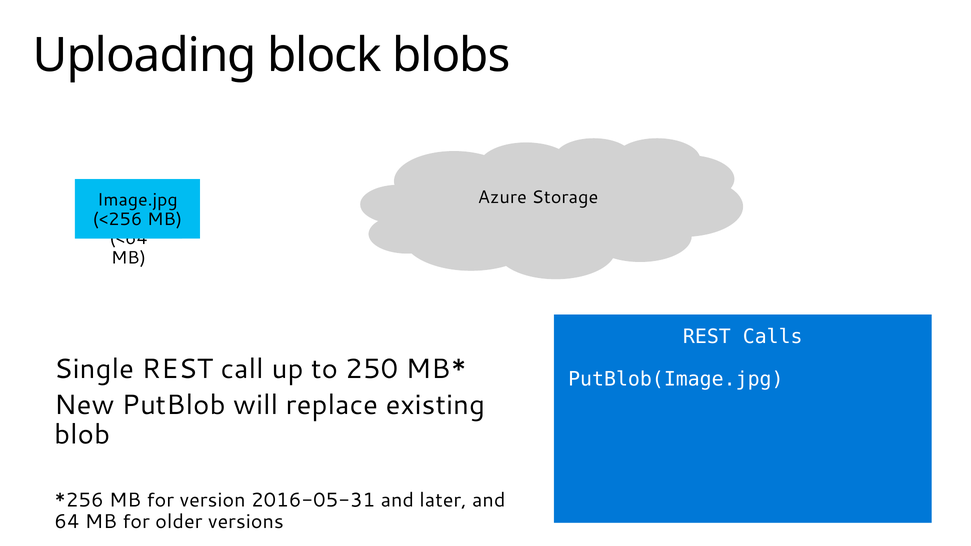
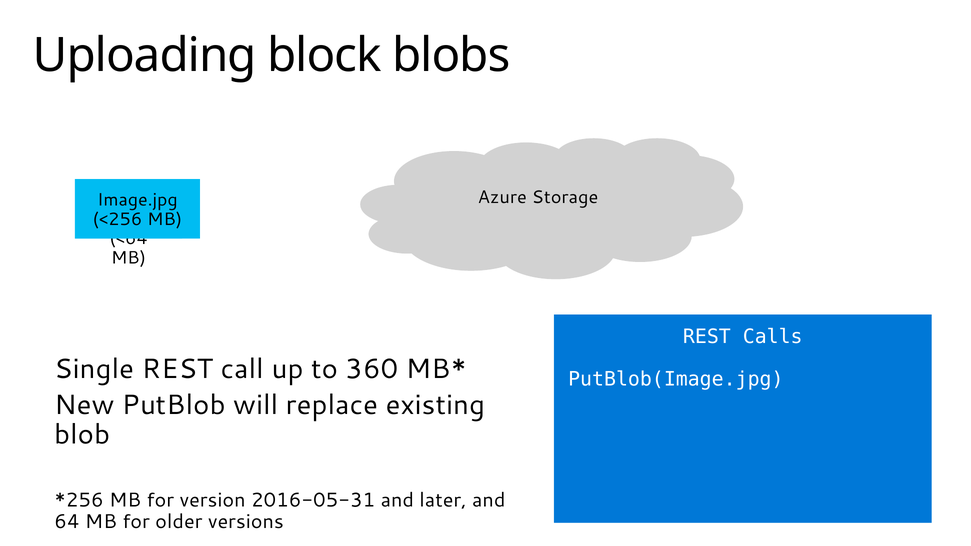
250: 250 -> 360
